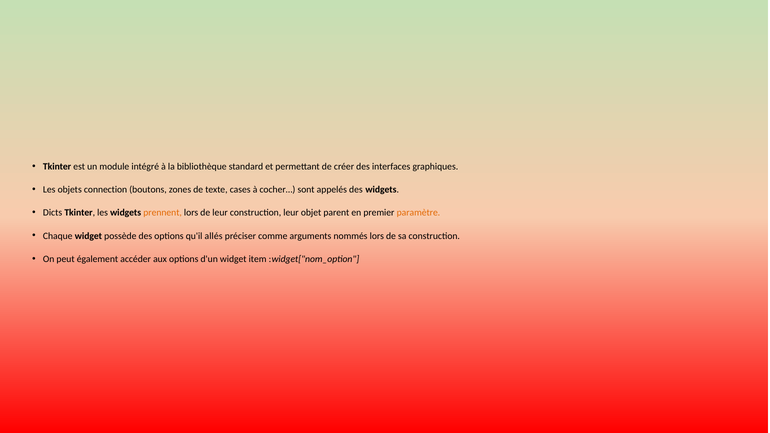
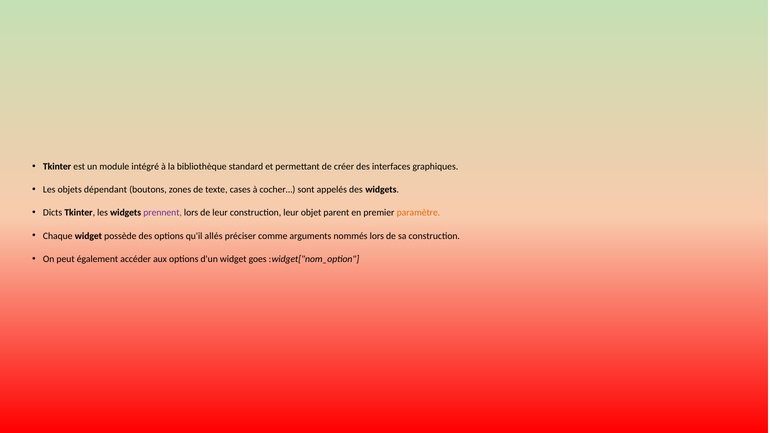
connection: connection -> dépendant
prennent colour: orange -> purple
item: item -> goes
